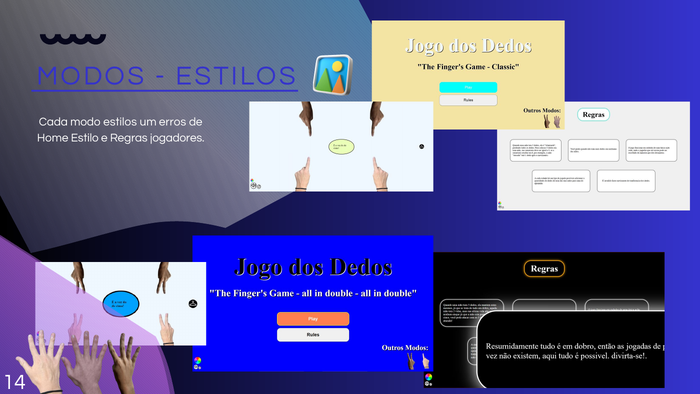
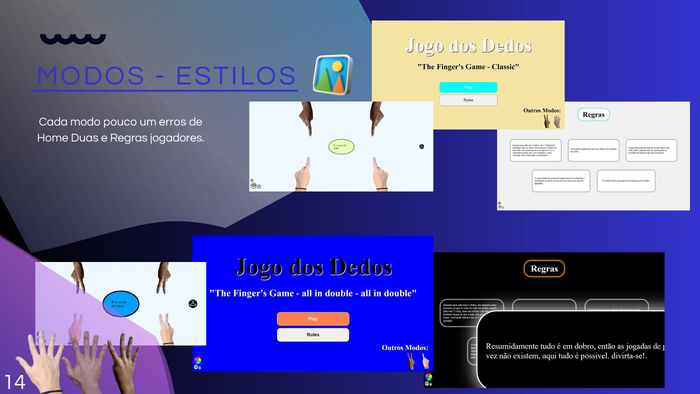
modo estilos: estilos -> pouco
Estilo: Estilo -> Duas
